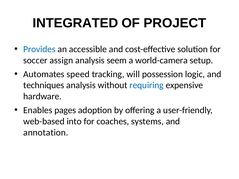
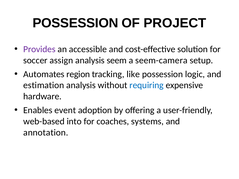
INTEGRATED at (75, 23): INTEGRATED -> POSSESSION
Provides colour: blue -> purple
world-camera: world-camera -> seem-camera
speed: speed -> region
will: will -> like
techniques: techniques -> estimation
pages: pages -> event
